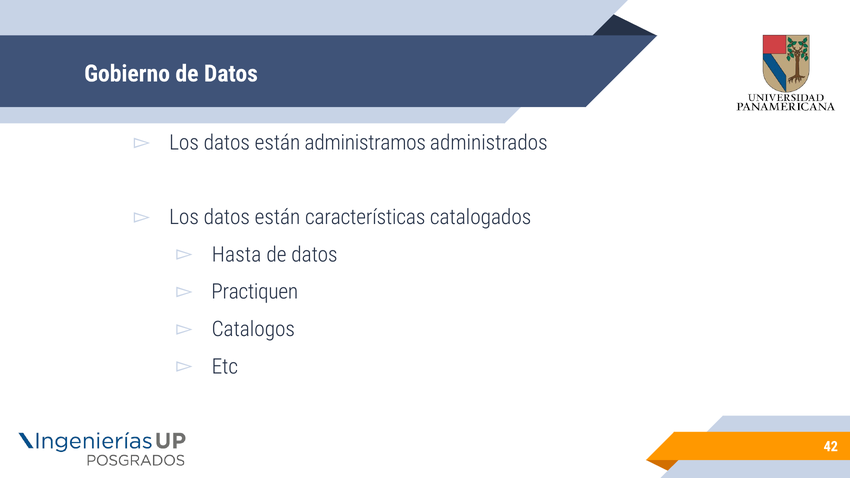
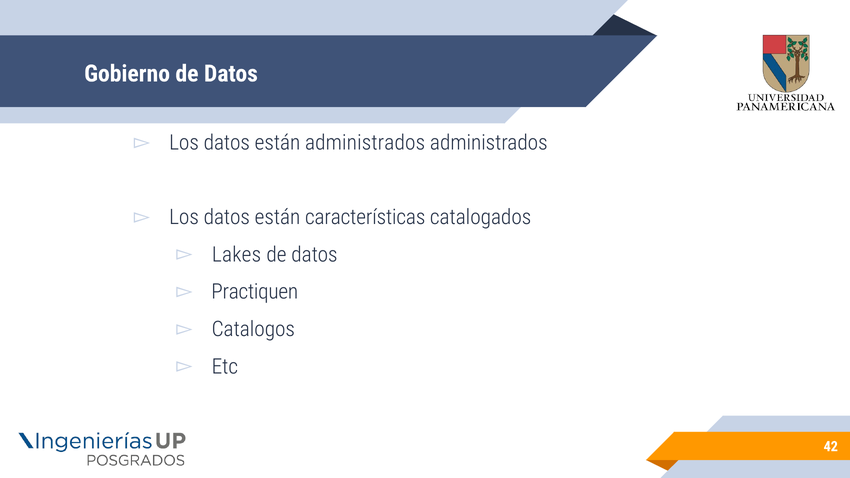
están administramos: administramos -> administrados
Hasta: Hasta -> Lakes
